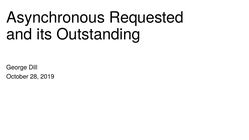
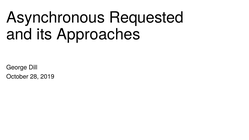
Outstanding: Outstanding -> Approaches
